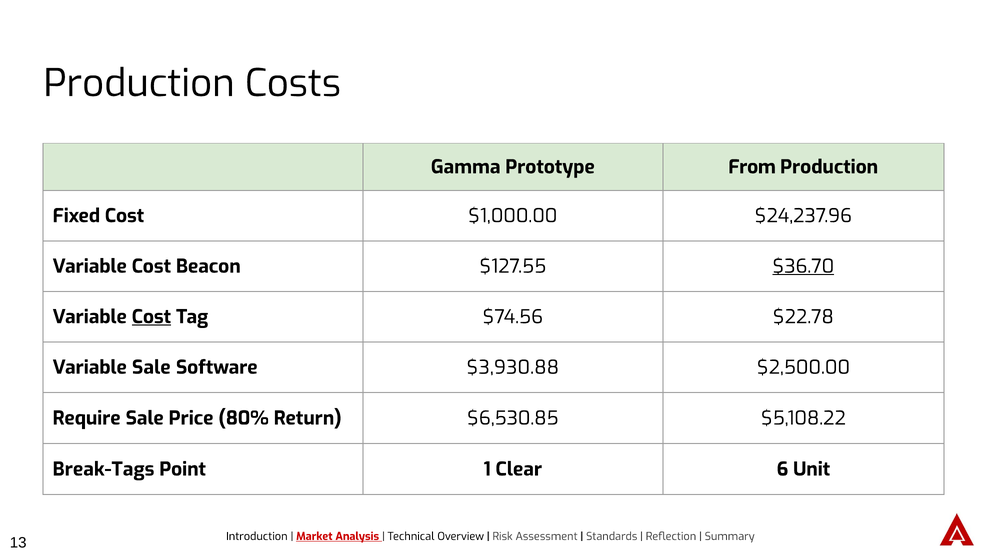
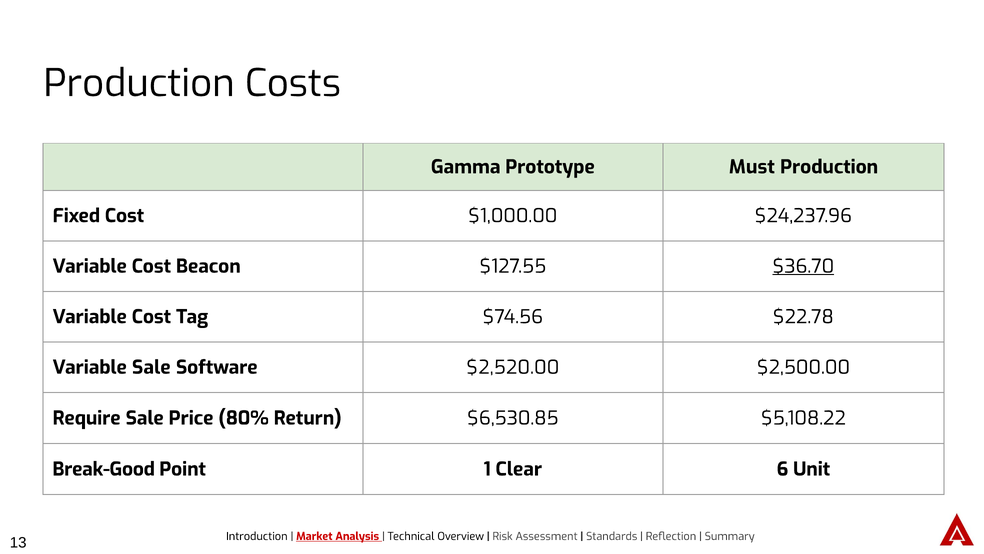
From: From -> Must
Cost at (151, 317) underline: present -> none
$3,930.88: $3,930.88 -> $2,520.00
Break-Tags: Break-Tags -> Break-Good
